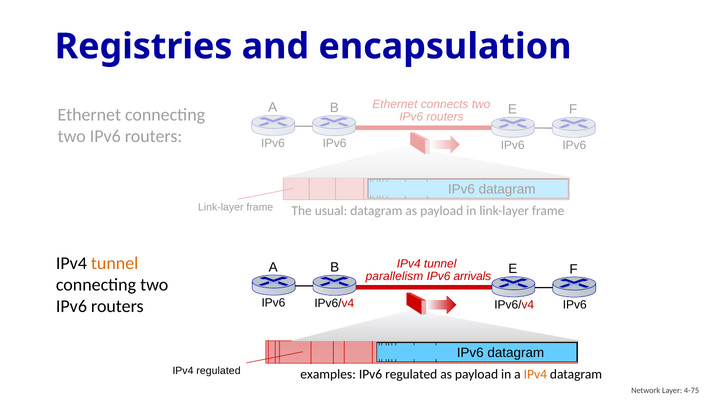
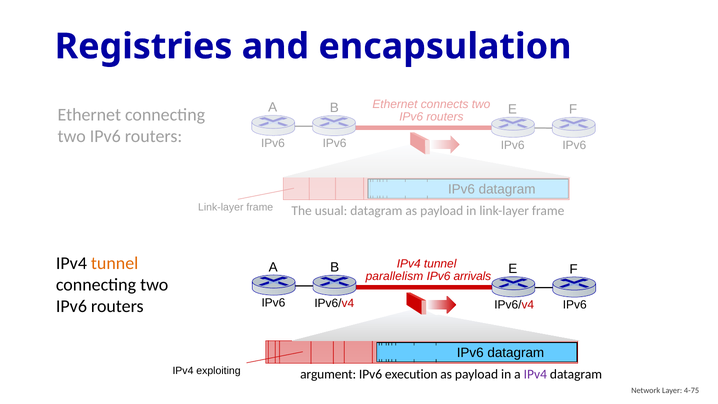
IPv4 regulated: regulated -> exploiting
examples: examples -> argument
IPv6 regulated: regulated -> execution
IPv4 at (535, 374) colour: orange -> purple
